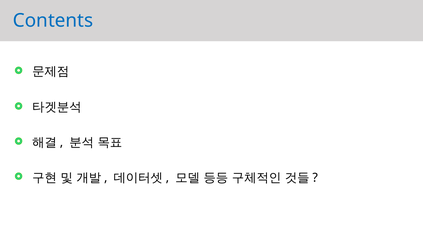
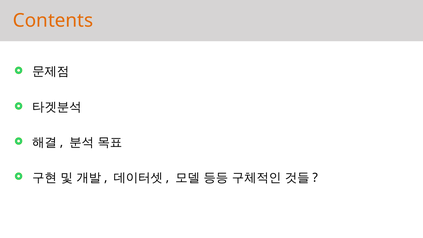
Contents colour: blue -> orange
